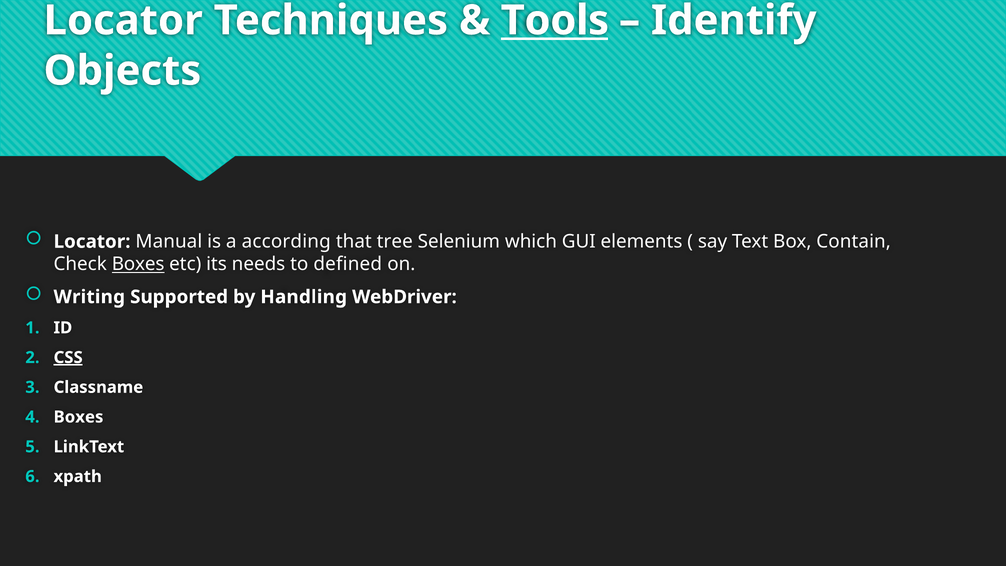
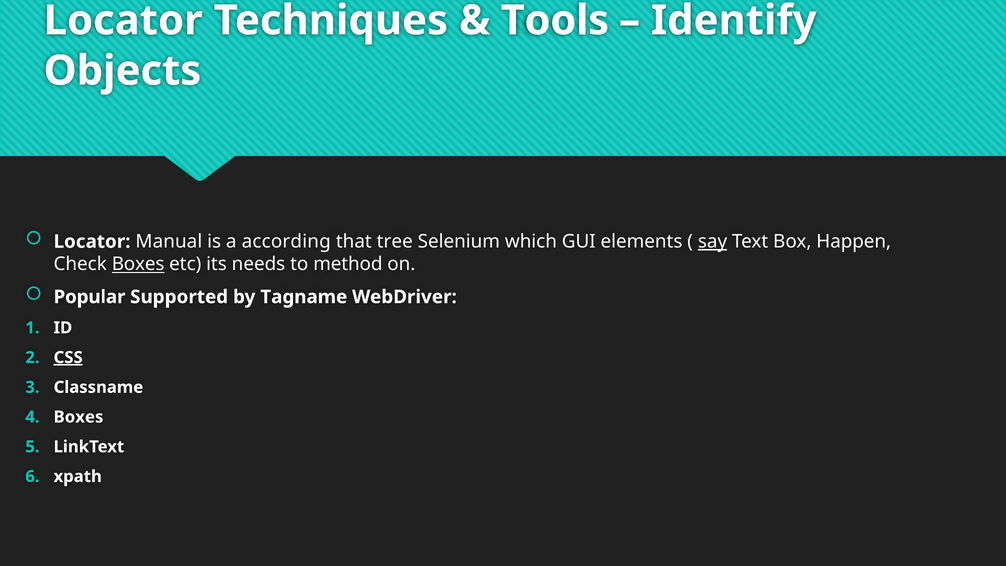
Tools underline: present -> none
say underline: none -> present
Contain: Contain -> Happen
defined: defined -> method
Writing: Writing -> Popular
Handling: Handling -> Tagname
